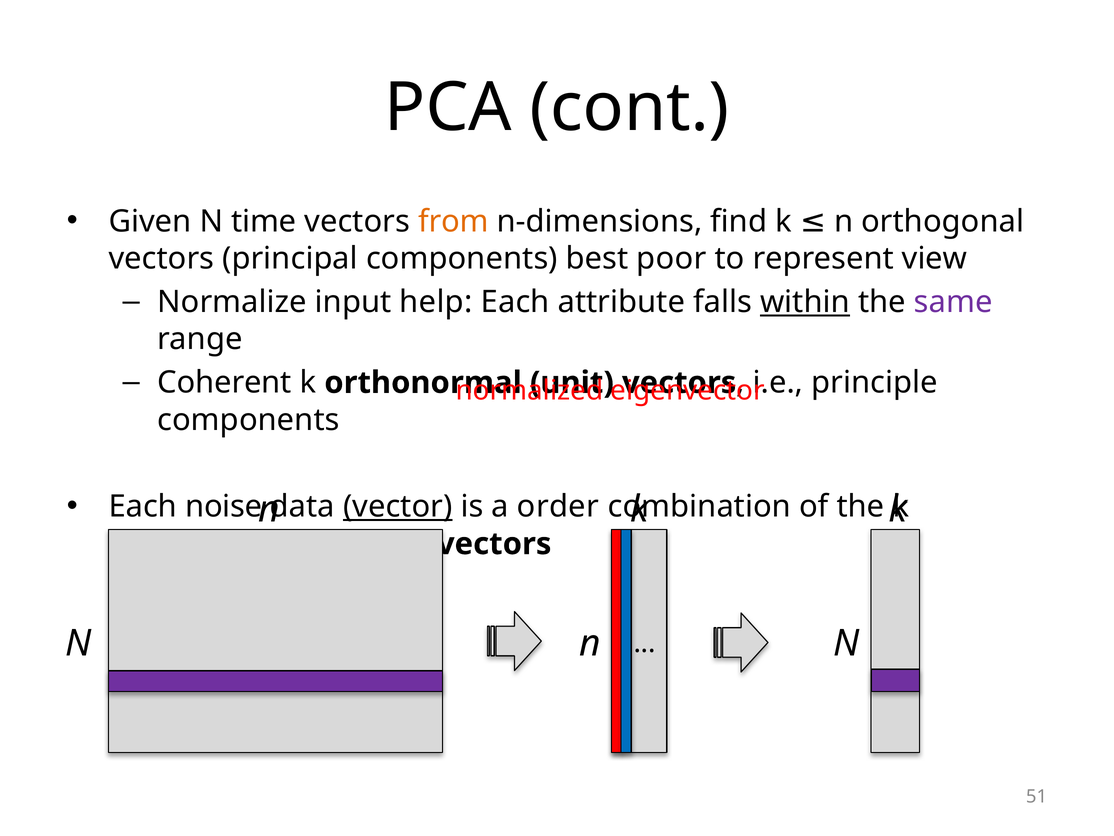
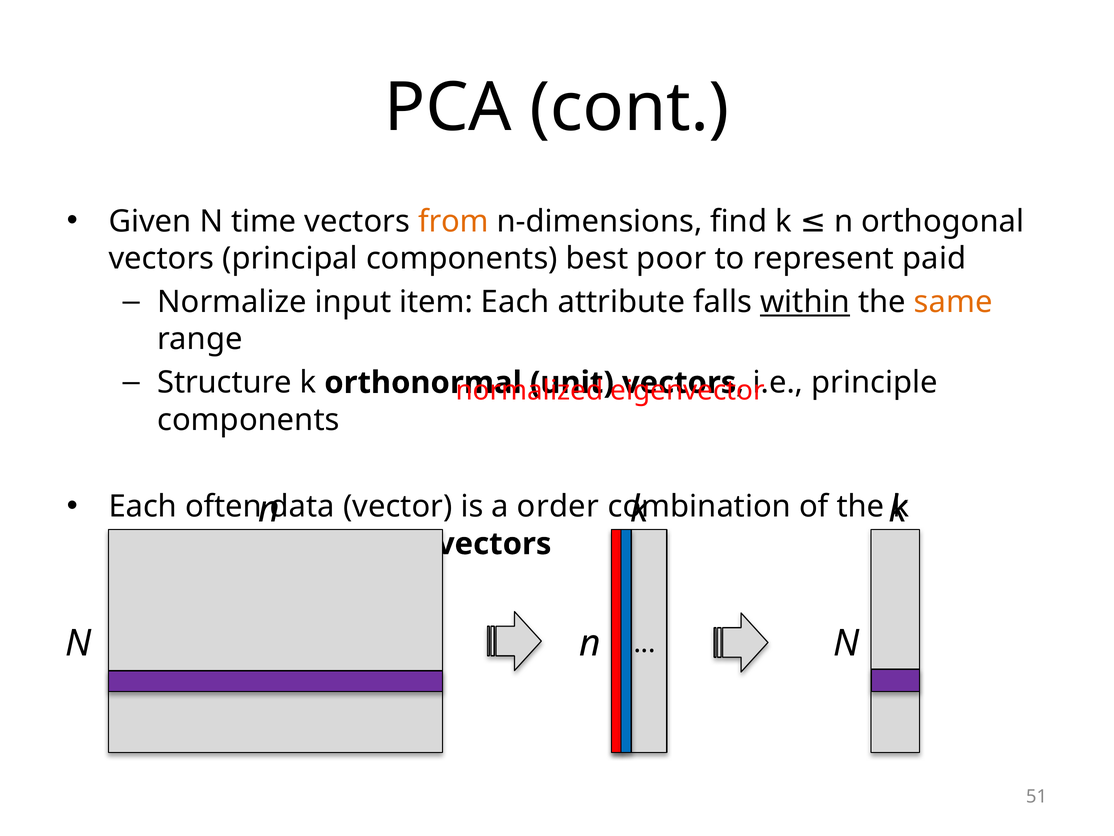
view: view -> paid
help: help -> item
same colour: purple -> orange
Coherent: Coherent -> Structure
noise: noise -> often
vector underline: present -> none
